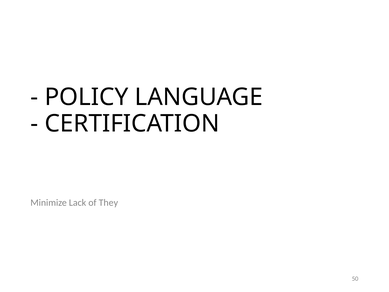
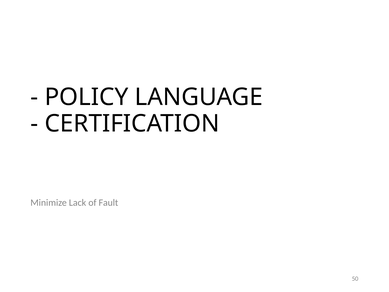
They: They -> Fault
